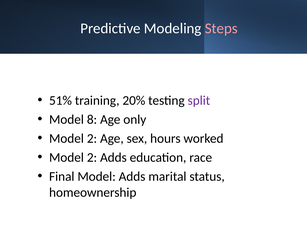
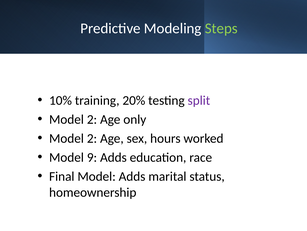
Steps colour: pink -> light green
51%: 51% -> 10%
8 at (92, 119): 8 -> 2
2 at (92, 157): 2 -> 9
